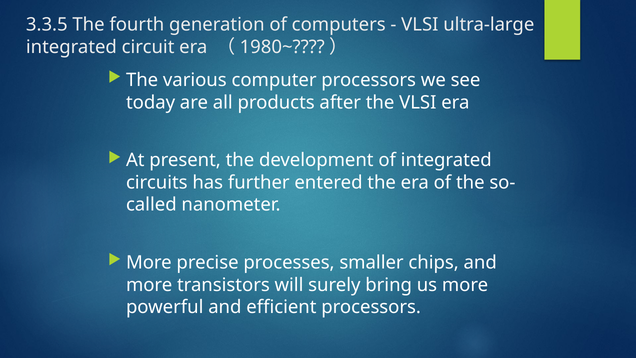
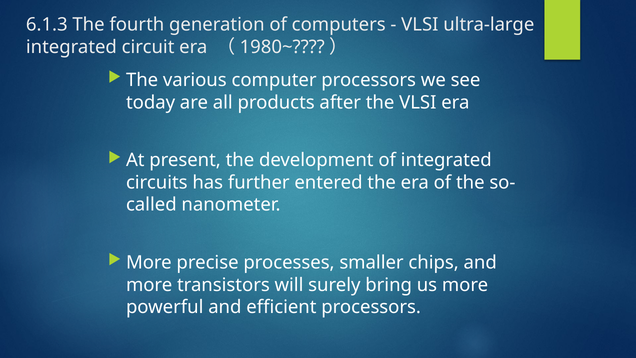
3.3.5: 3.3.5 -> 6.1.3
